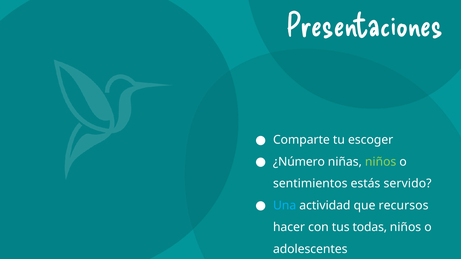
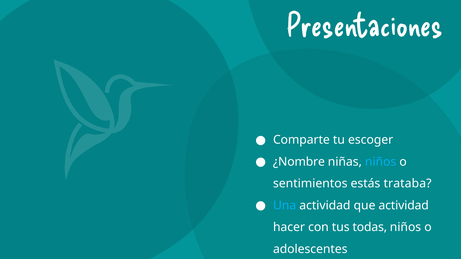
¿Número: ¿Número -> ¿Nombre
niños at (381, 162) colour: light green -> light blue
servido: servido -> trataba
que recursos: recursos -> actividad
